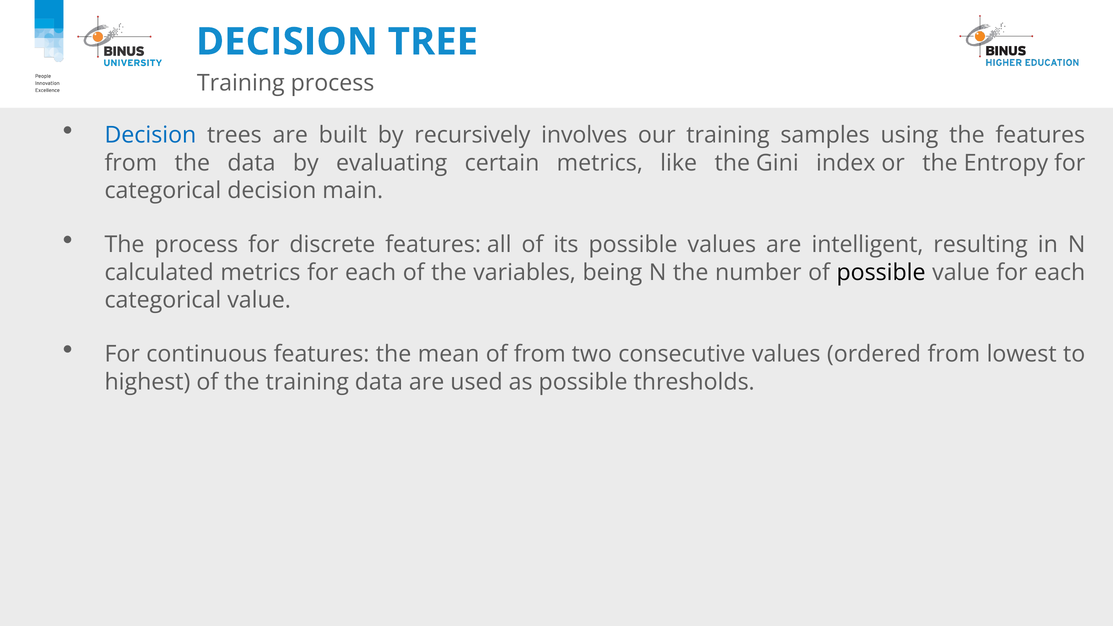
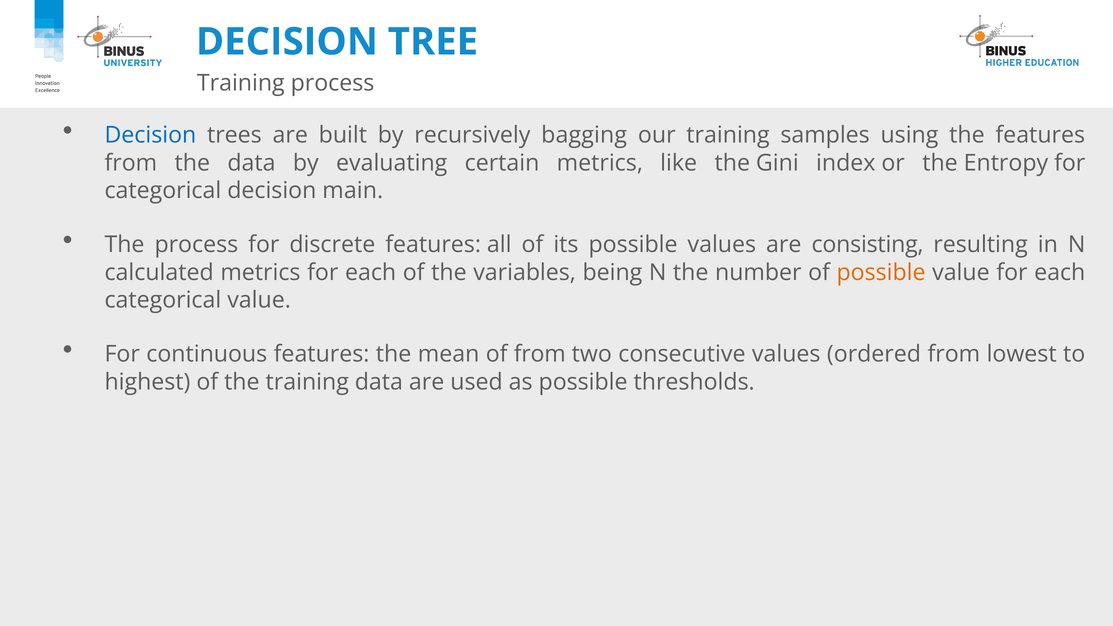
involves: involves -> bagging
intelligent: intelligent -> consisting
possible at (881, 272) colour: black -> orange
